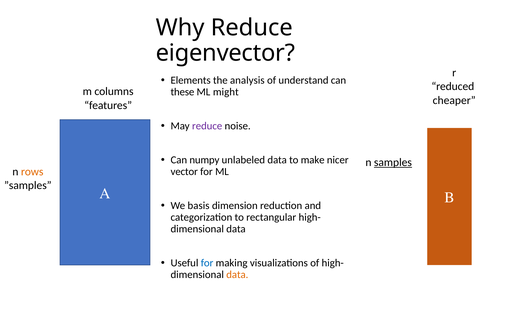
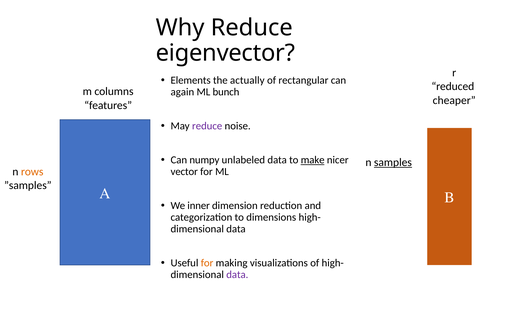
analysis: analysis -> actually
understand: understand -> rectangular
these: these -> again
might: might -> bunch
make underline: none -> present
basis: basis -> inner
rectangular: rectangular -> dimensions
for at (207, 263) colour: blue -> orange
data at (237, 275) colour: orange -> purple
